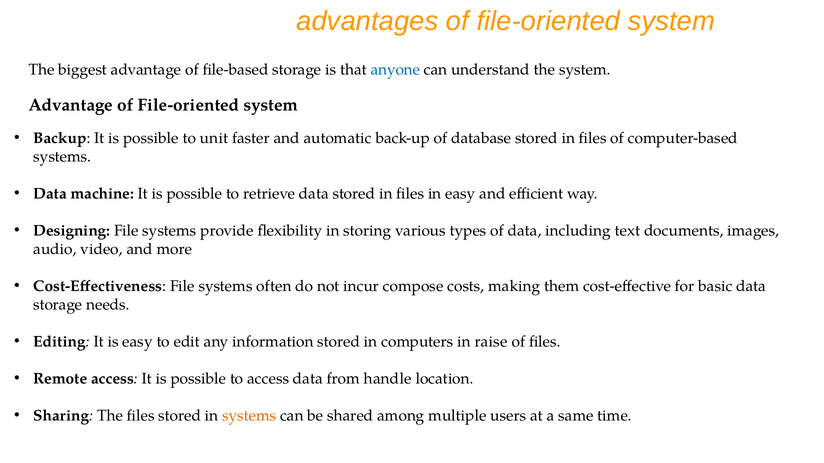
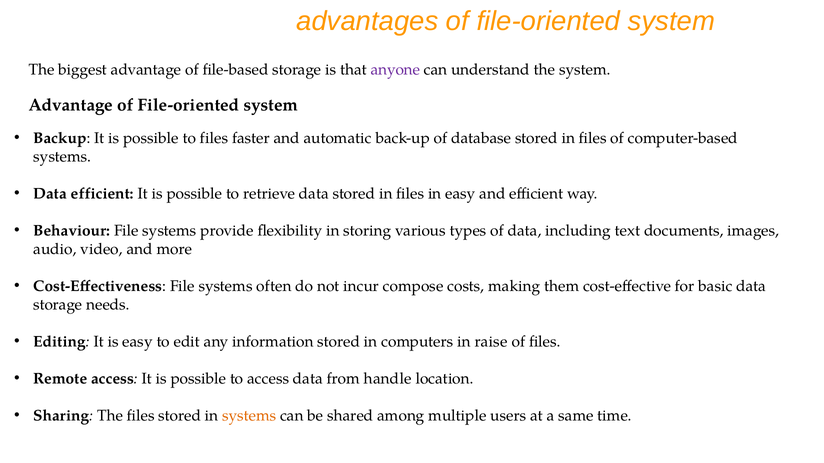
anyone colour: blue -> purple
to unit: unit -> files
Data machine: machine -> efficient
Designing: Designing -> Behaviour
